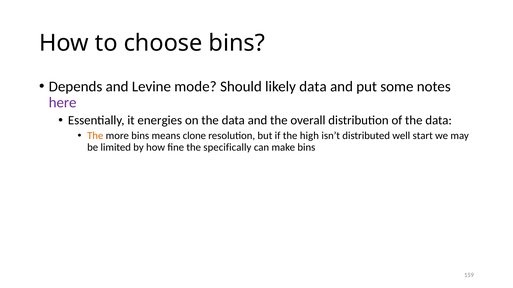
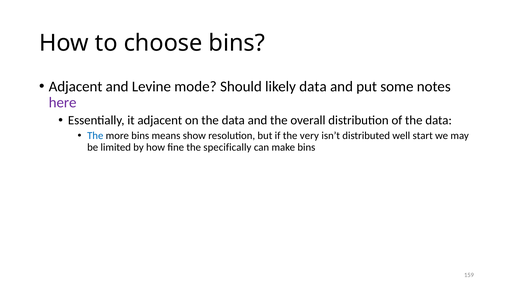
Depends at (76, 87): Depends -> Adjacent
it energies: energies -> adjacent
The at (95, 136) colour: orange -> blue
clone: clone -> show
high: high -> very
